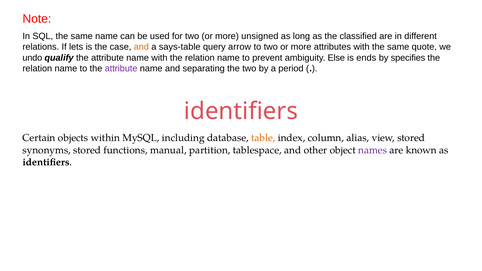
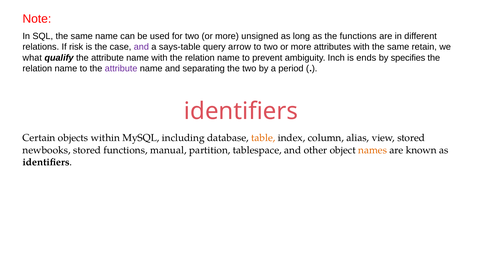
the classified: classified -> functions
lets: lets -> risk
and at (141, 47) colour: orange -> purple
quote: quote -> retain
undo: undo -> what
Else: Else -> Inch
synonyms: synonyms -> newbooks
names colour: purple -> orange
